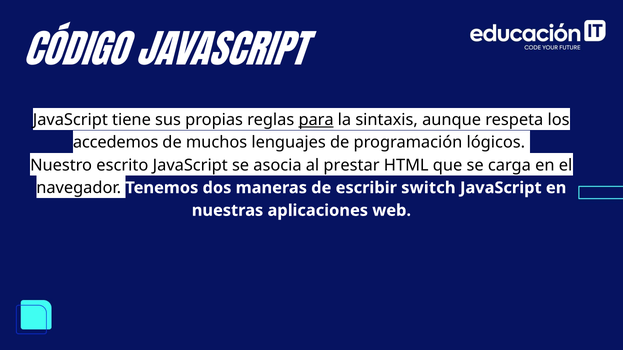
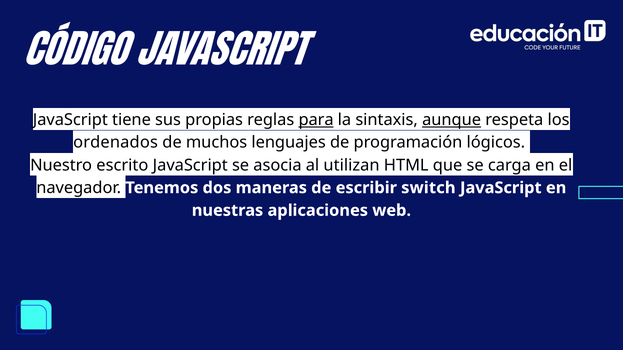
aunque underline: none -> present
accedemos: accedemos -> ordenados
prestar: prestar -> utilizan
